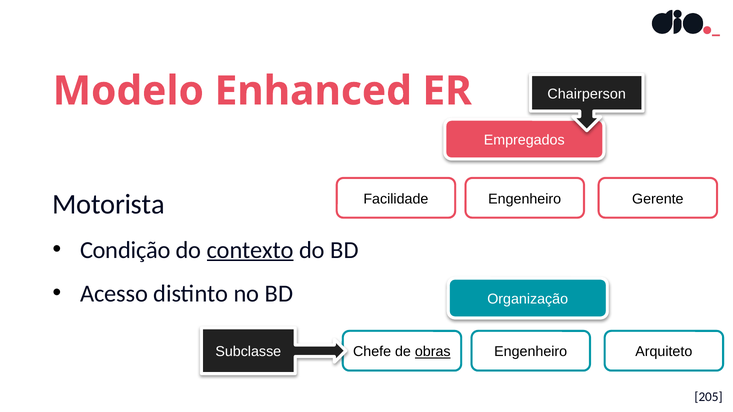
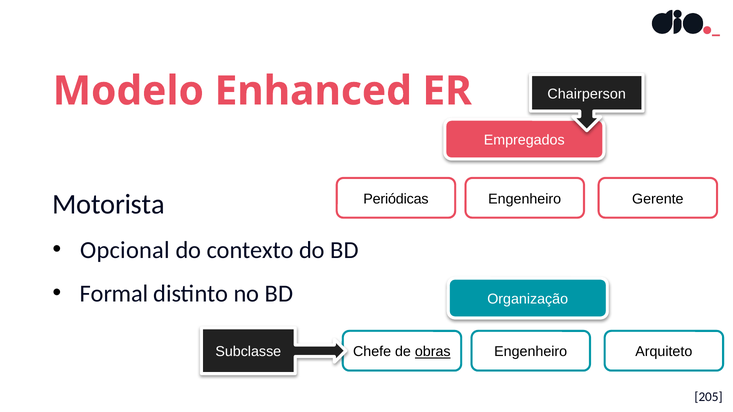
Facilidade: Facilidade -> Periódicas
Condição: Condição -> Opcional
contexto underline: present -> none
Acesso: Acesso -> Formal
